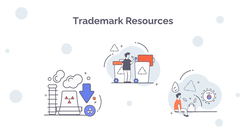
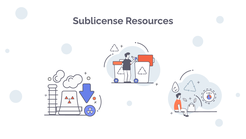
Trademark: Trademark -> Sublicense
